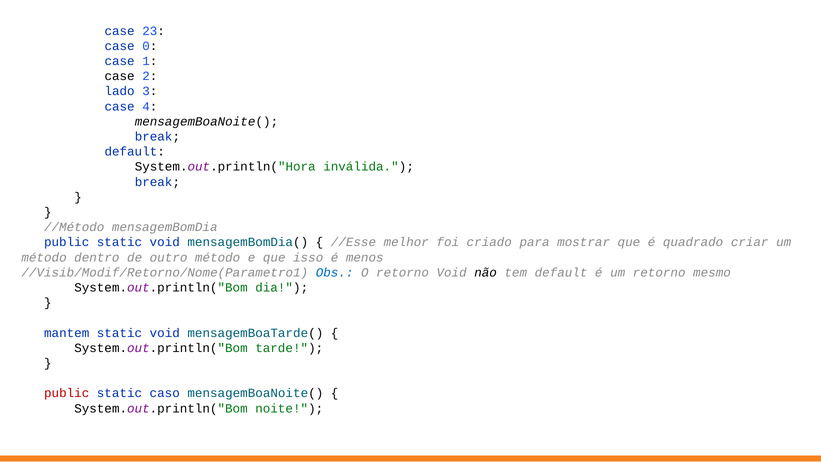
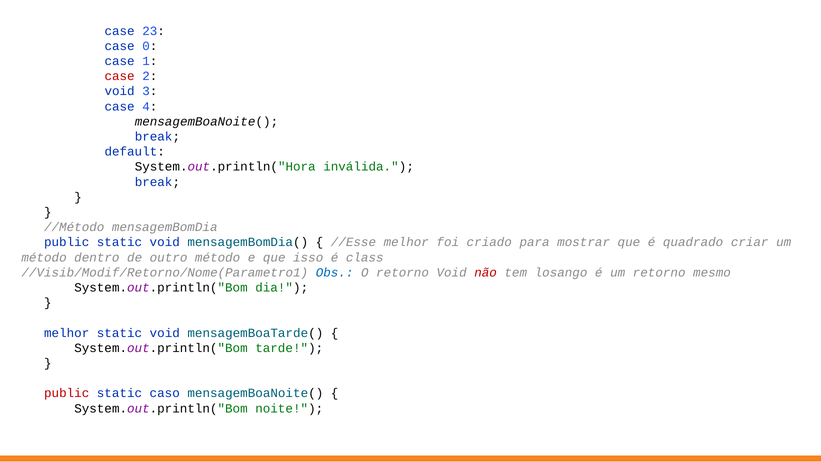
case at (120, 76) colour: black -> red
lado at (120, 91): lado -> void
menos: menos -> class
não colour: black -> red
tem default: default -> losango
mantem at (67, 333): mantem -> melhor
